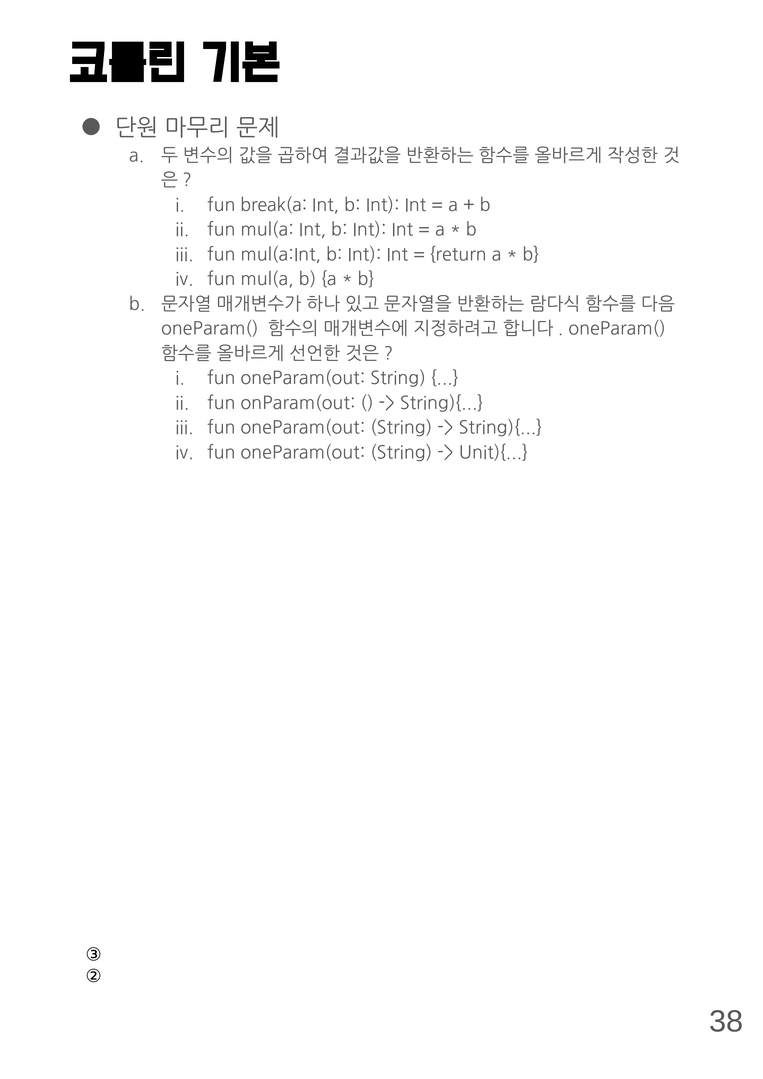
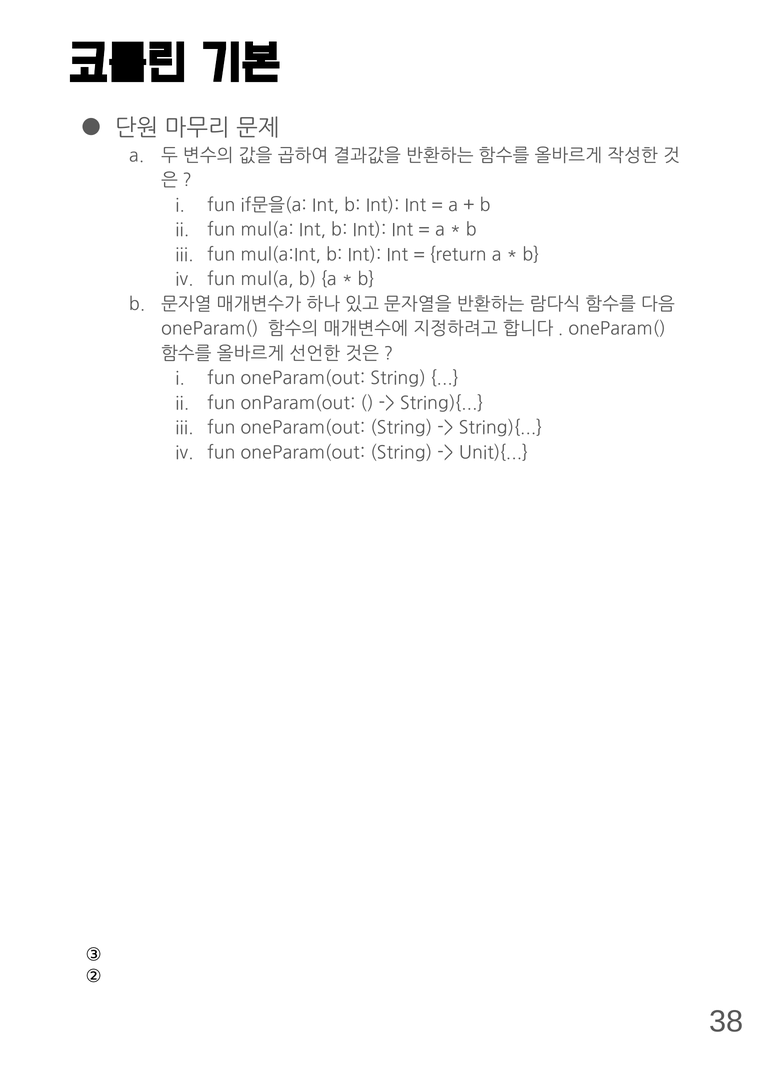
break(a: break(a -> if문을(a
